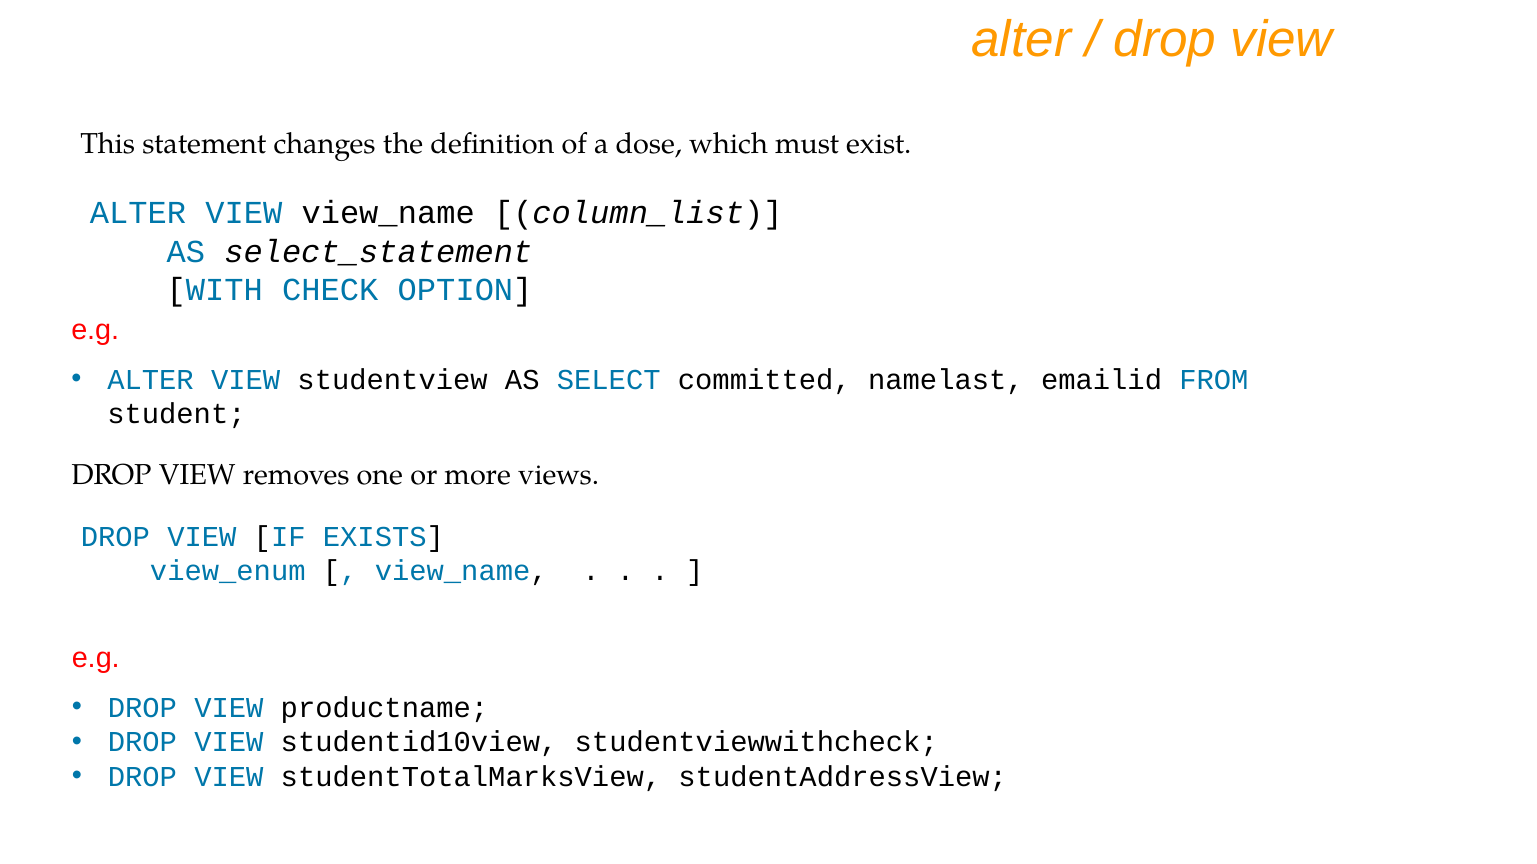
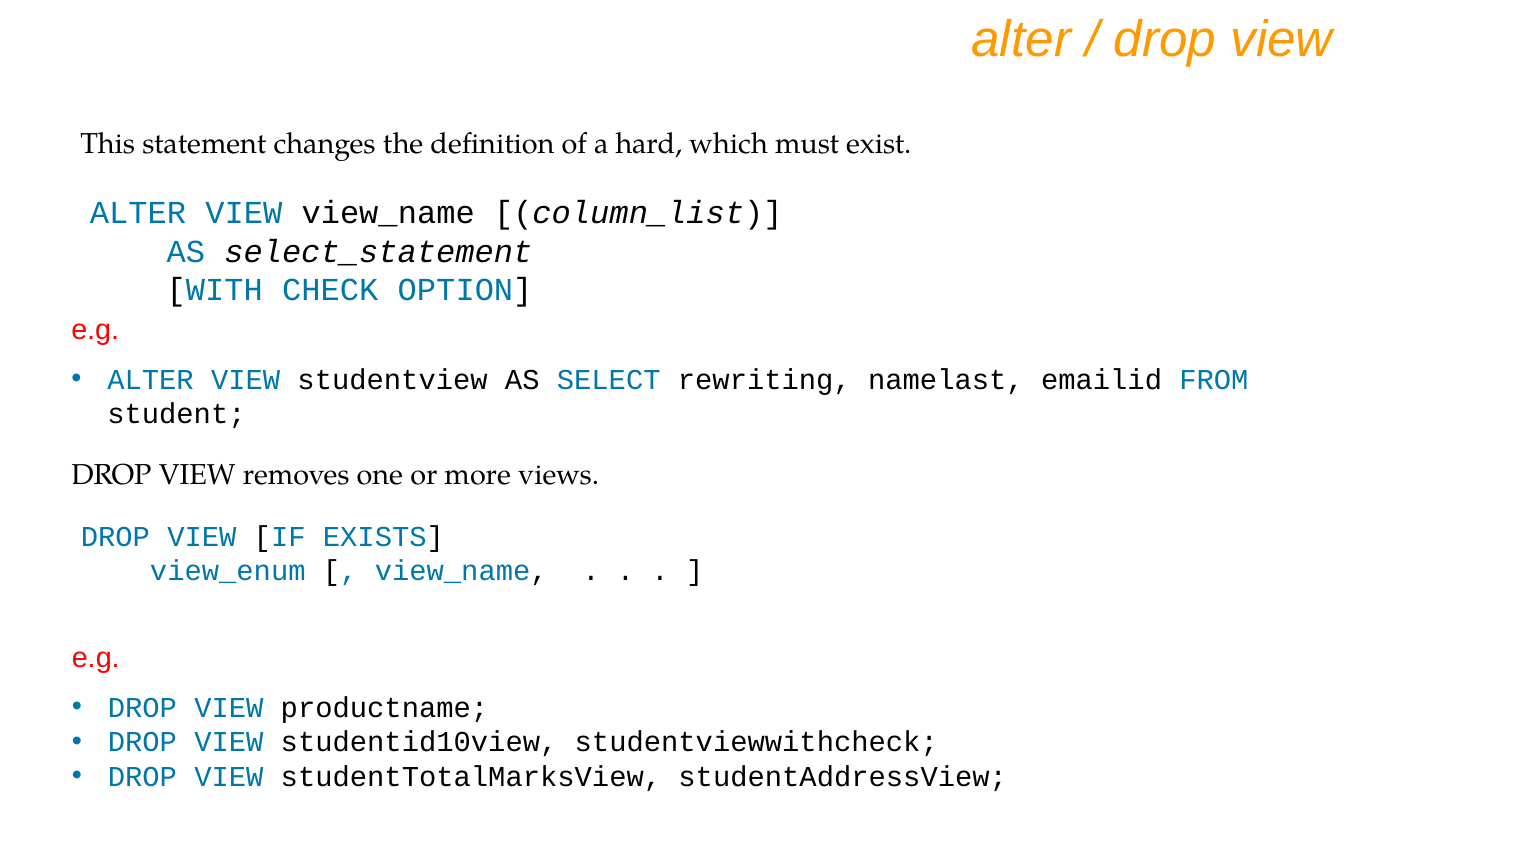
dose: dose -> hard
committed: committed -> rewriting
